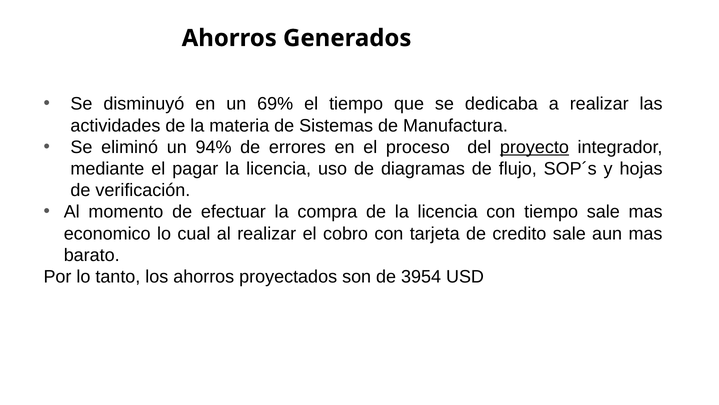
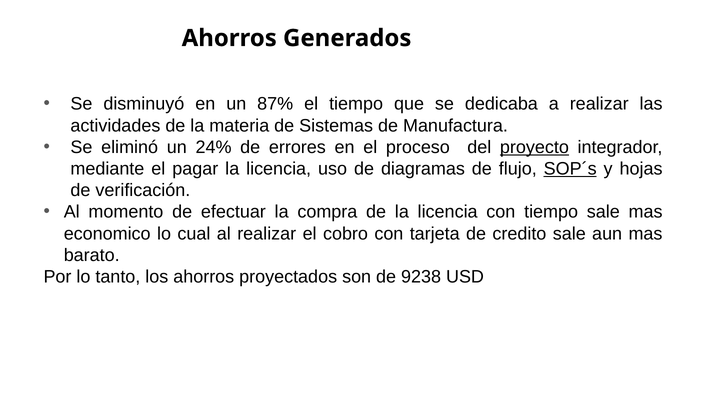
69%: 69% -> 87%
94%: 94% -> 24%
SOP´s underline: none -> present
3954: 3954 -> 9238
